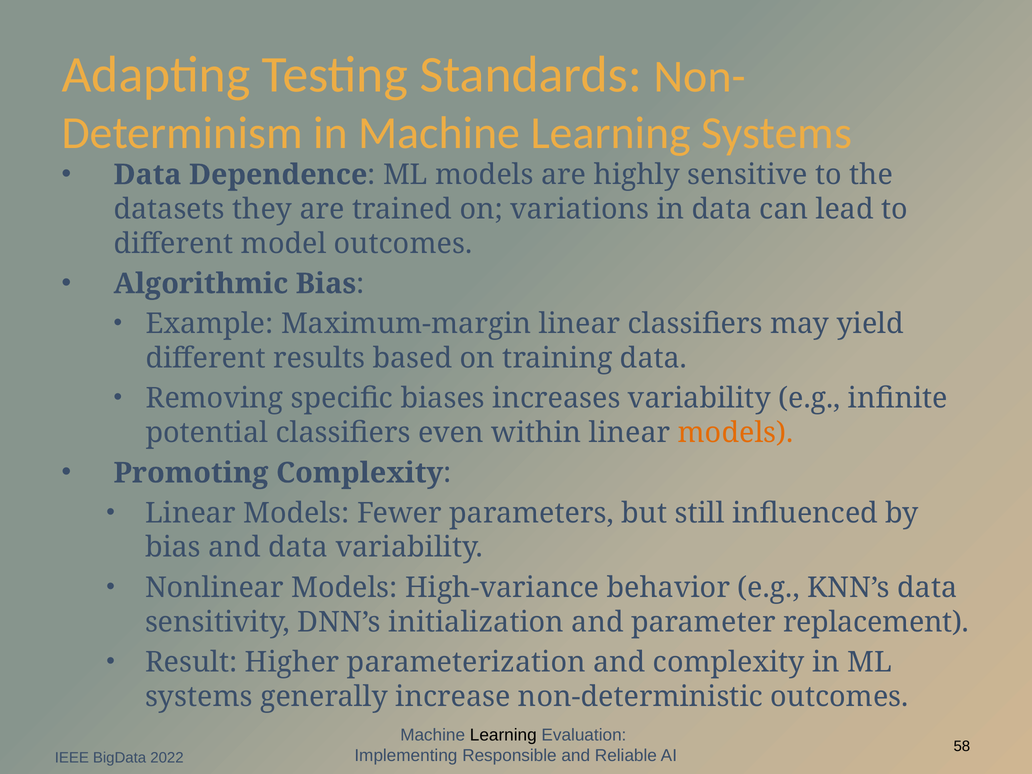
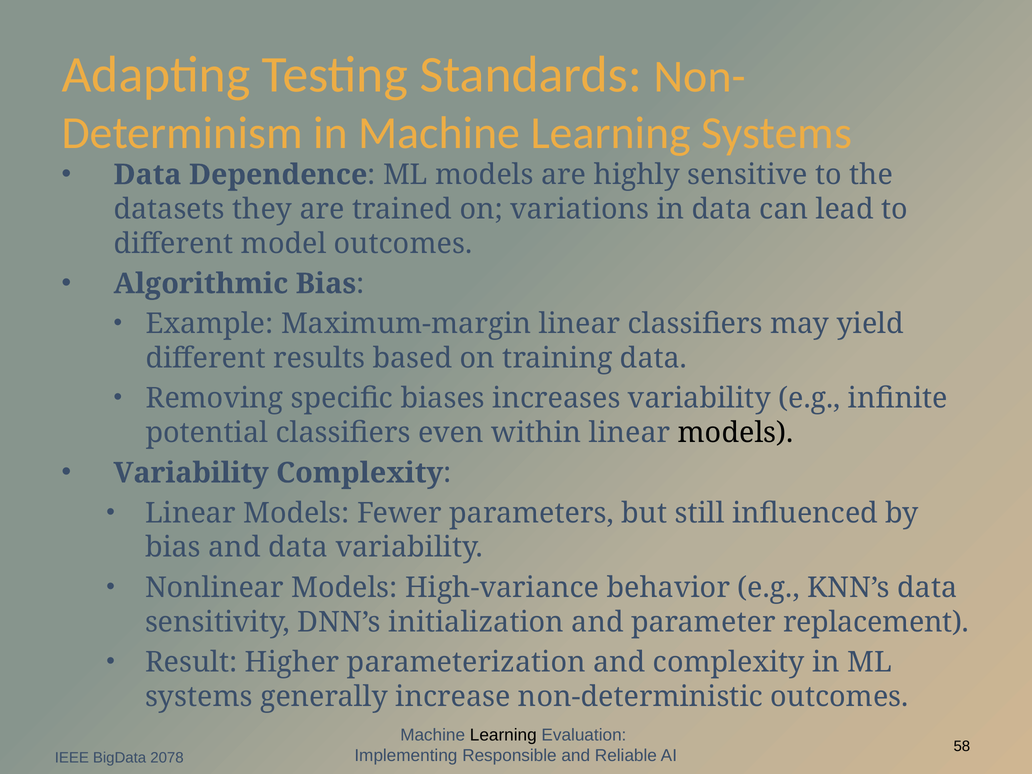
models at (736, 433) colour: orange -> black
Promoting at (191, 473): Promoting -> Variability
2022: 2022 -> 2078
